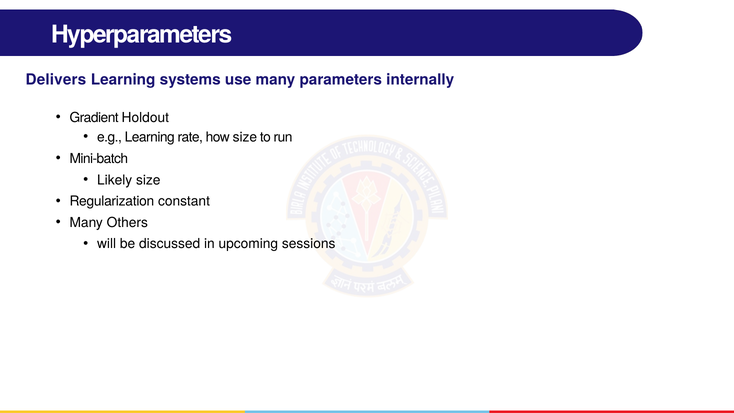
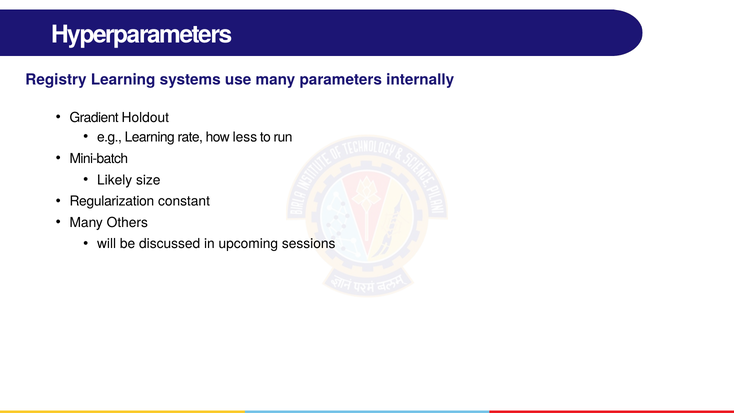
Delivers: Delivers -> Registry
how size: size -> less
